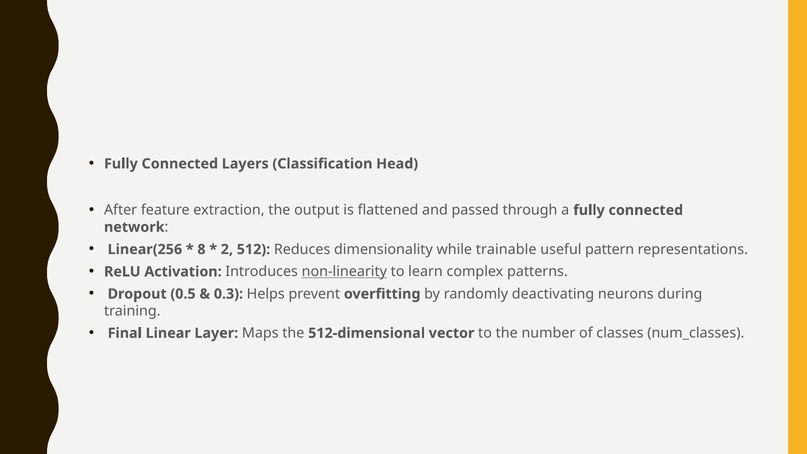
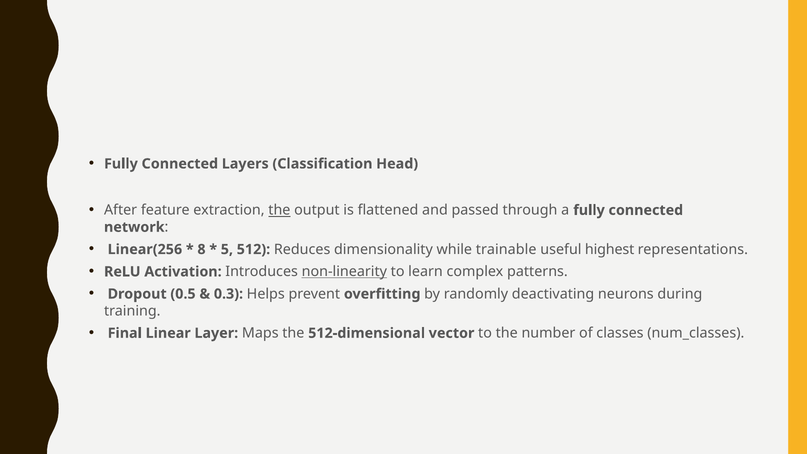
the at (279, 210) underline: none -> present
2: 2 -> 5
pattern: pattern -> highest
